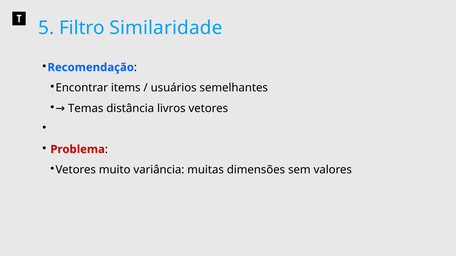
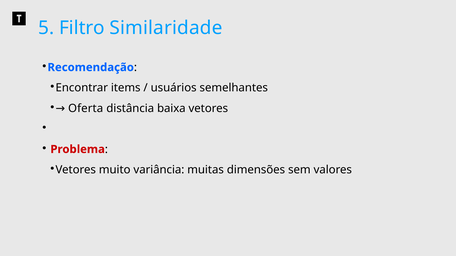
Temas: Temas -> Oferta
livros: livros -> baixa
